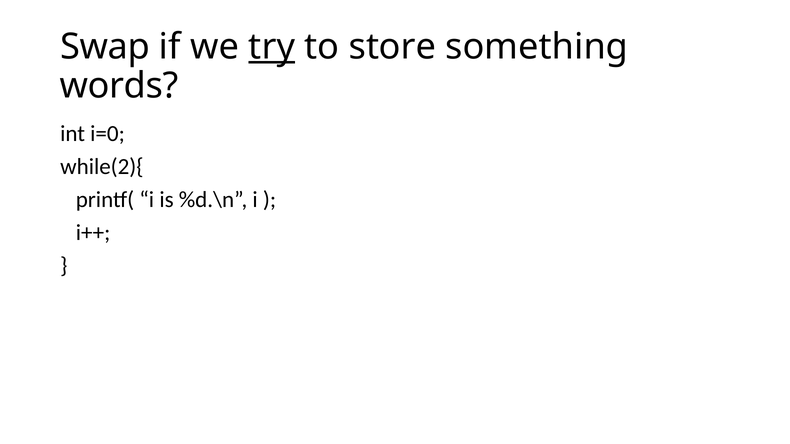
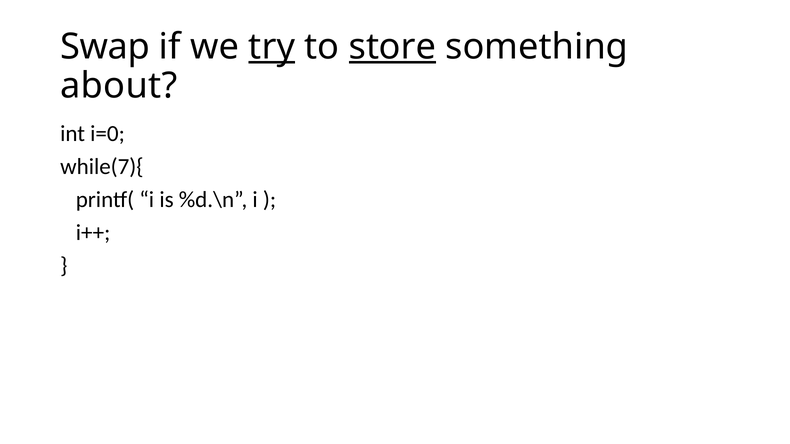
store underline: none -> present
words: words -> about
while(2){: while(2){ -> while(7){
